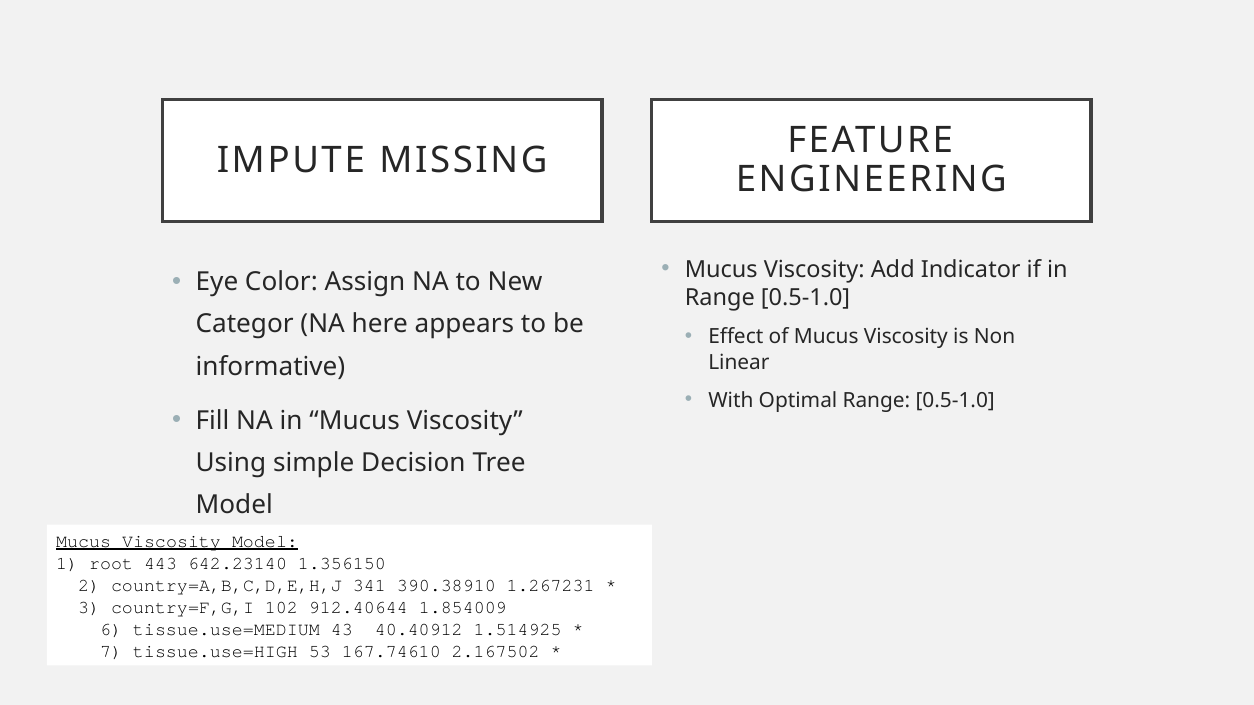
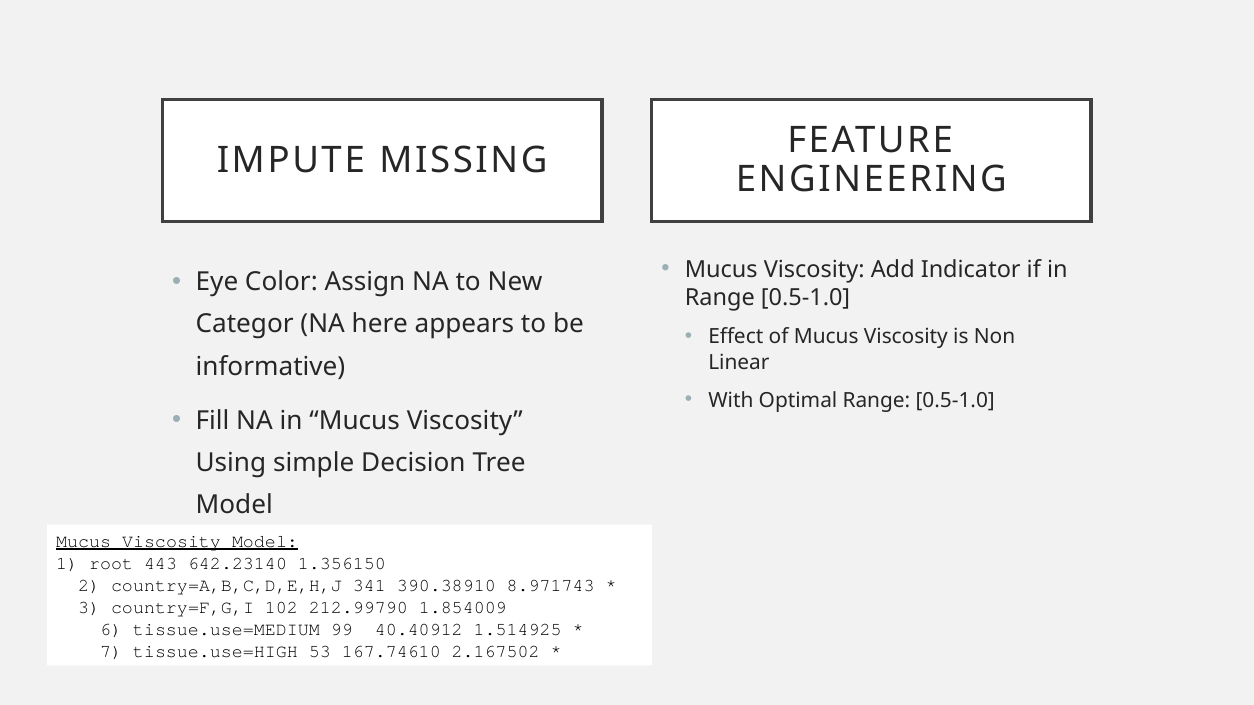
1.267231: 1.267231 -> 8.971743
912.40644: 912.40644 -> 212.99790
43: 43 -> 99
